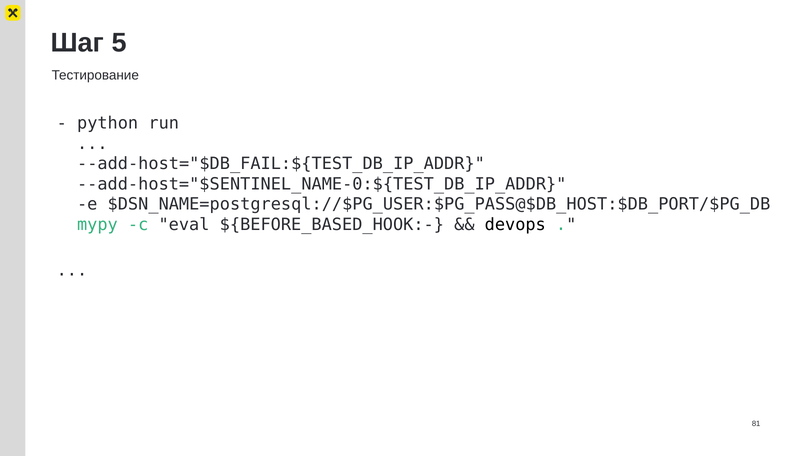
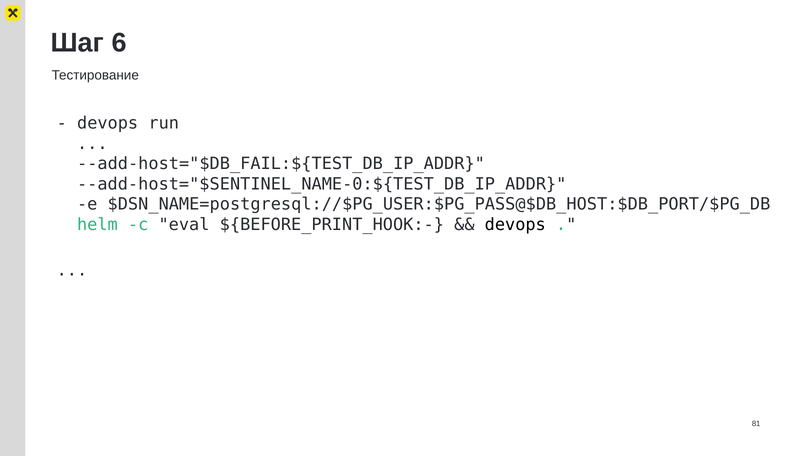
5: 5 -> 6
python at (108, 123): python -> devops
mypy: mypy -> helm
${BEFORE_BASED_HOOK:-: ${BEFORE_BASED_HOOK:- -> ${BEFORE_PRINT_HOOK:-
